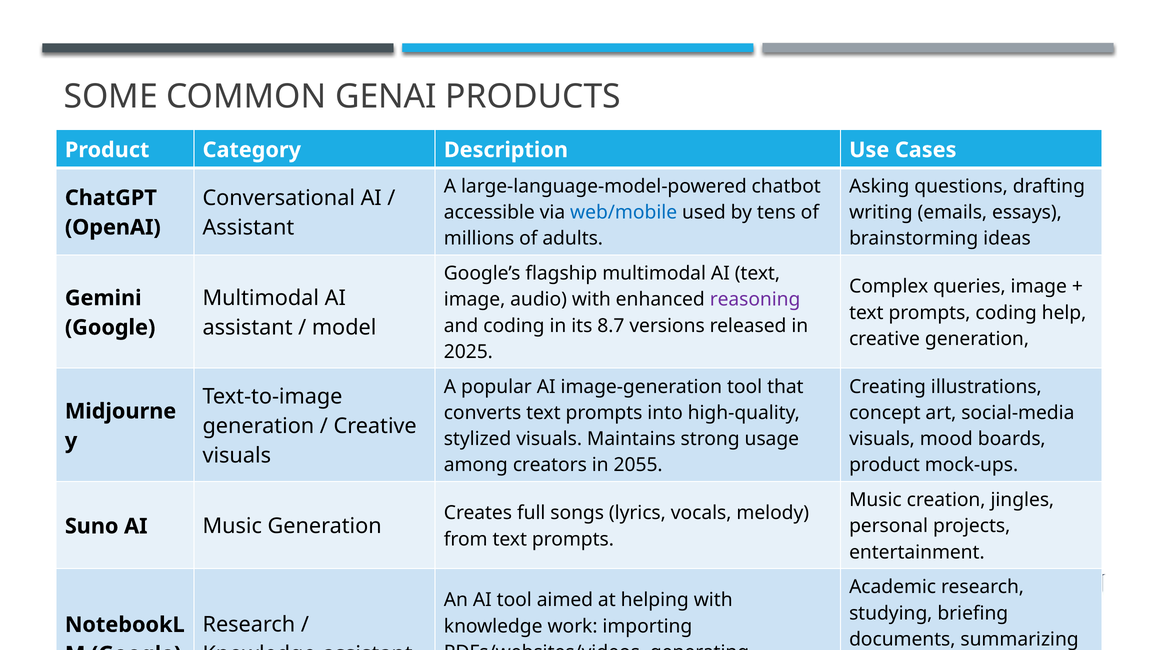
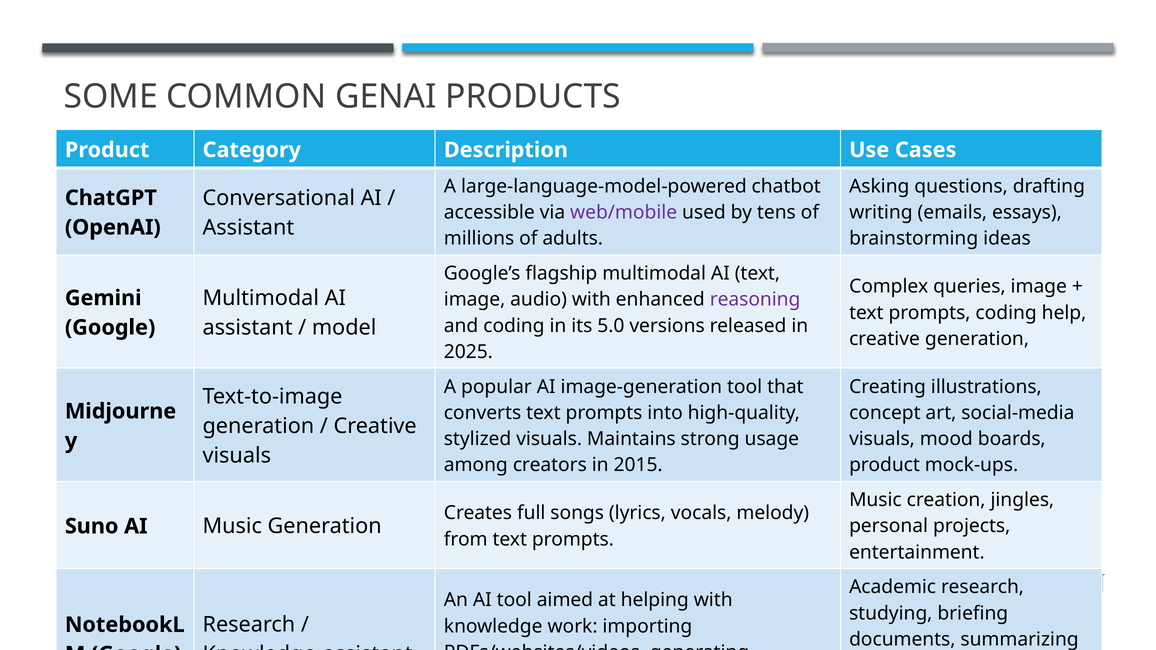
web/mobile colour: blue -> purple
8.7: 8.7 -> 5.0
2055: 2055 -> 2015
